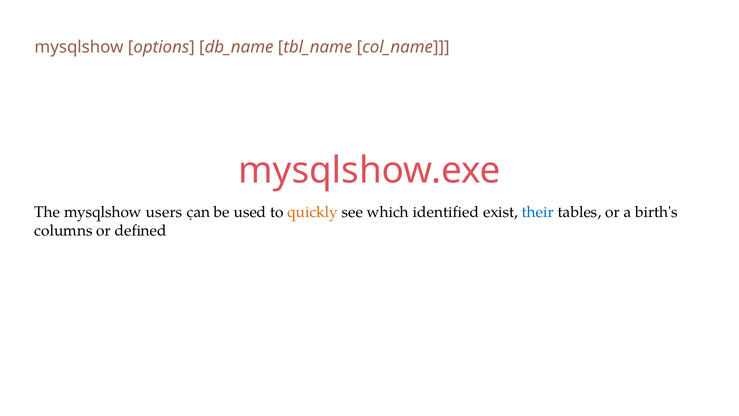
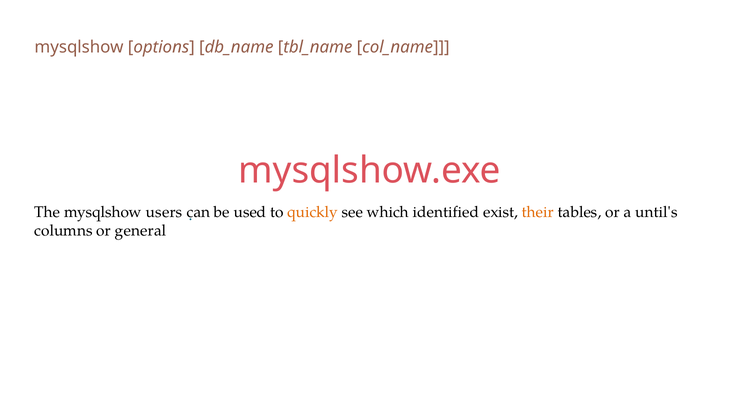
their colour: blue -> orange
birth's: birth's -> until's
defined: defined -> general
